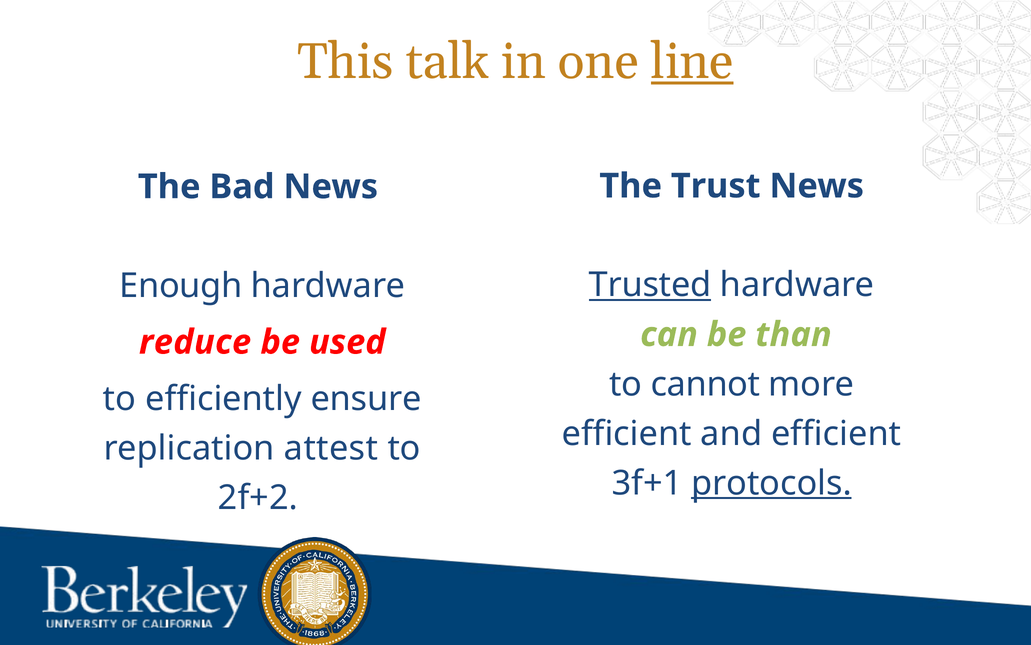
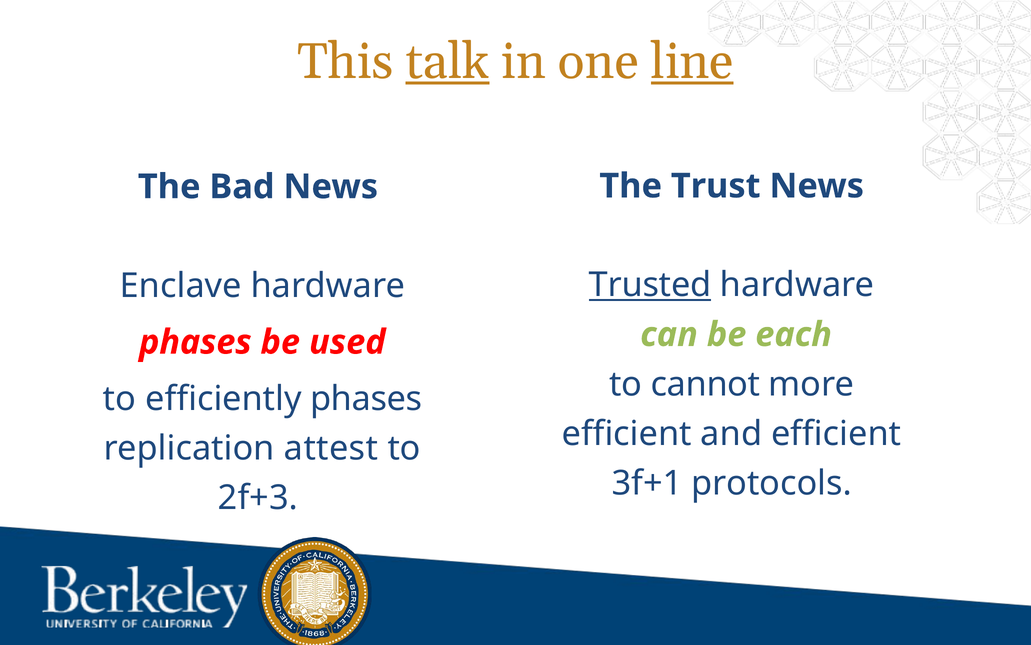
talk underline: none -> present
Enough: Enough -> Enclave
than: than -> each
reduce at (195, 342): reduce -> phases
efficiently ensure: ensure -> phases
protocols underline: present -> none
2f+2: 2f+2 -> 2f+3
